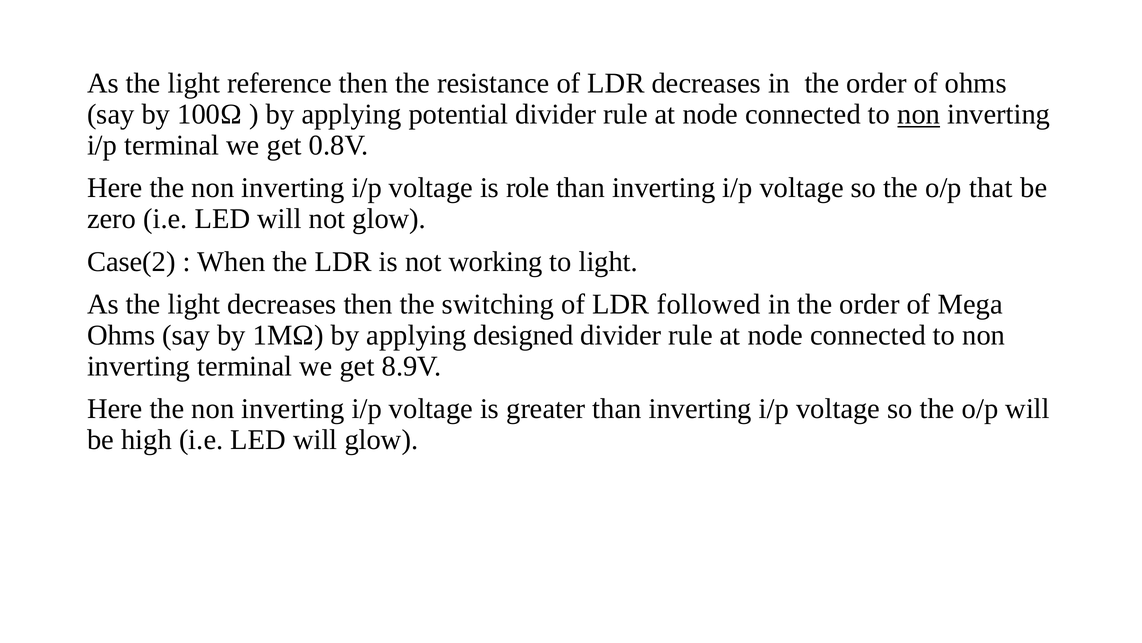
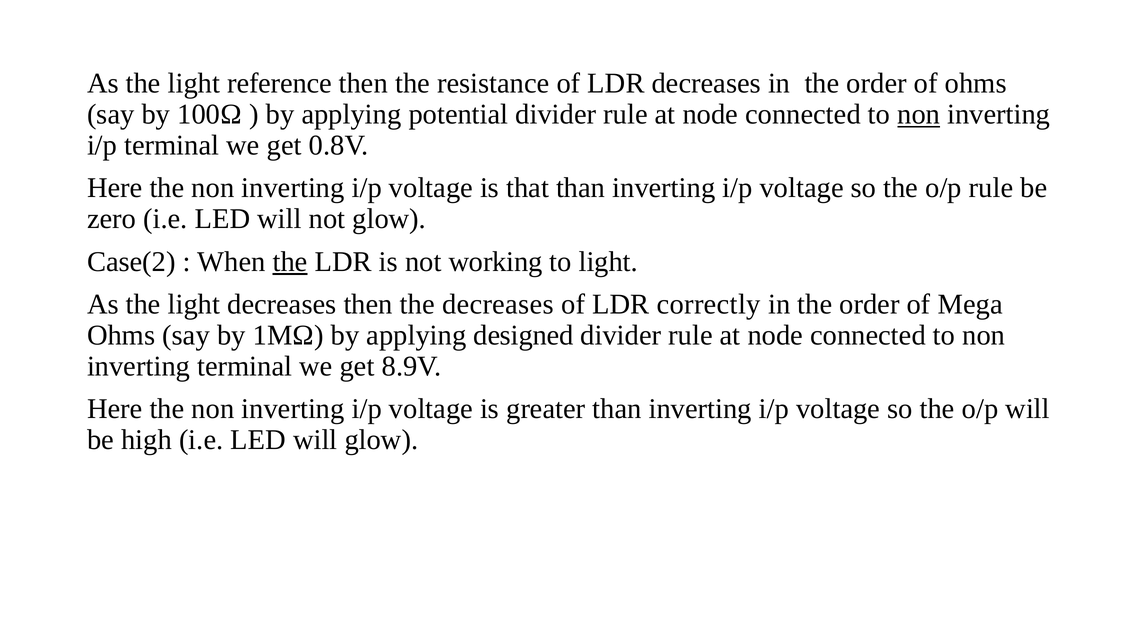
role: role -> that
o/p that: that -> rule
the at (290, 261) underline: none -> present
the switching: switching -> decreases
followed: followed -> correctly
